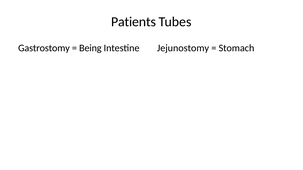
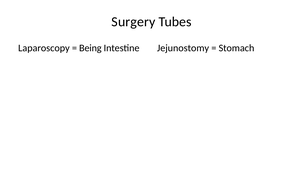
Patients: Patients -> Surgery
Gastrostomy: Gastrostomy -> Laparoscopy
